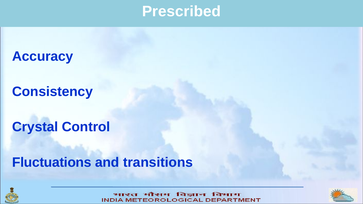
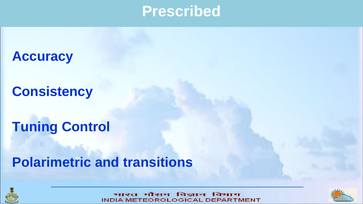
Crystal: Crystal -> Tuning
Fluctuations: Fluctuations -> Polarimetric
